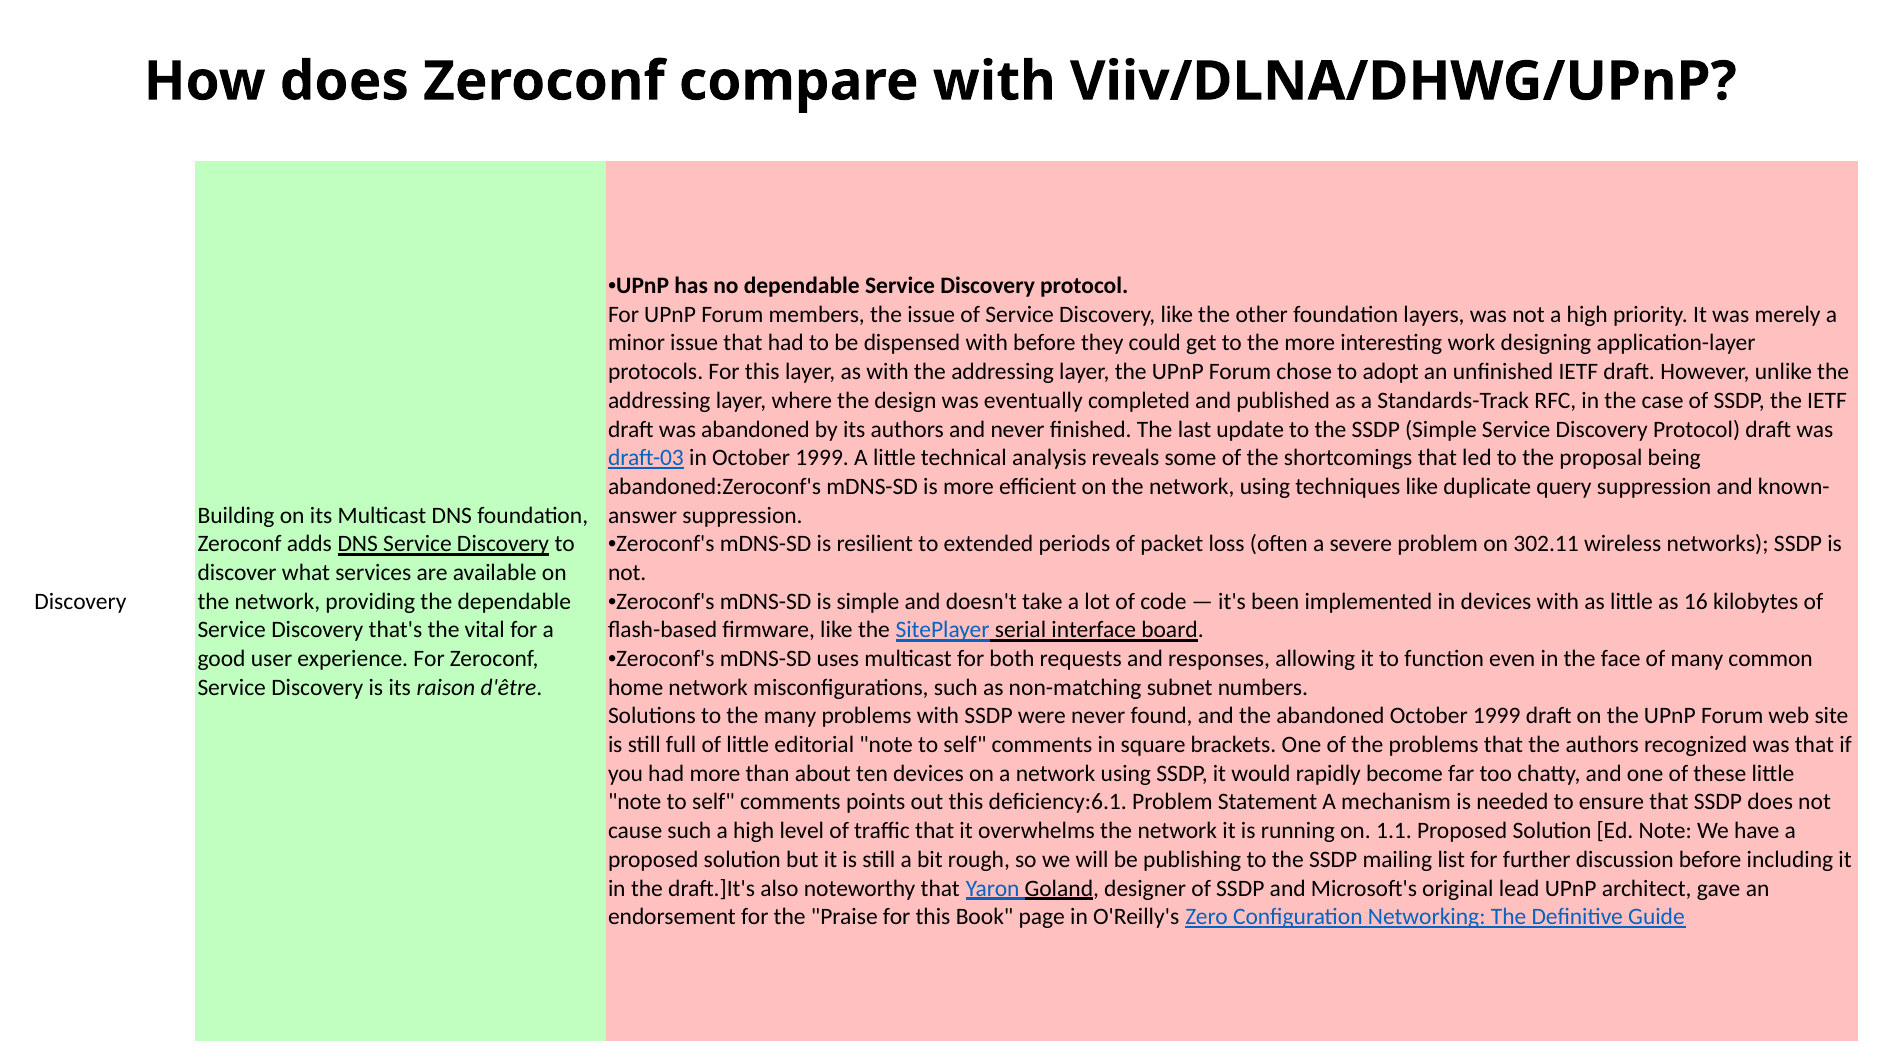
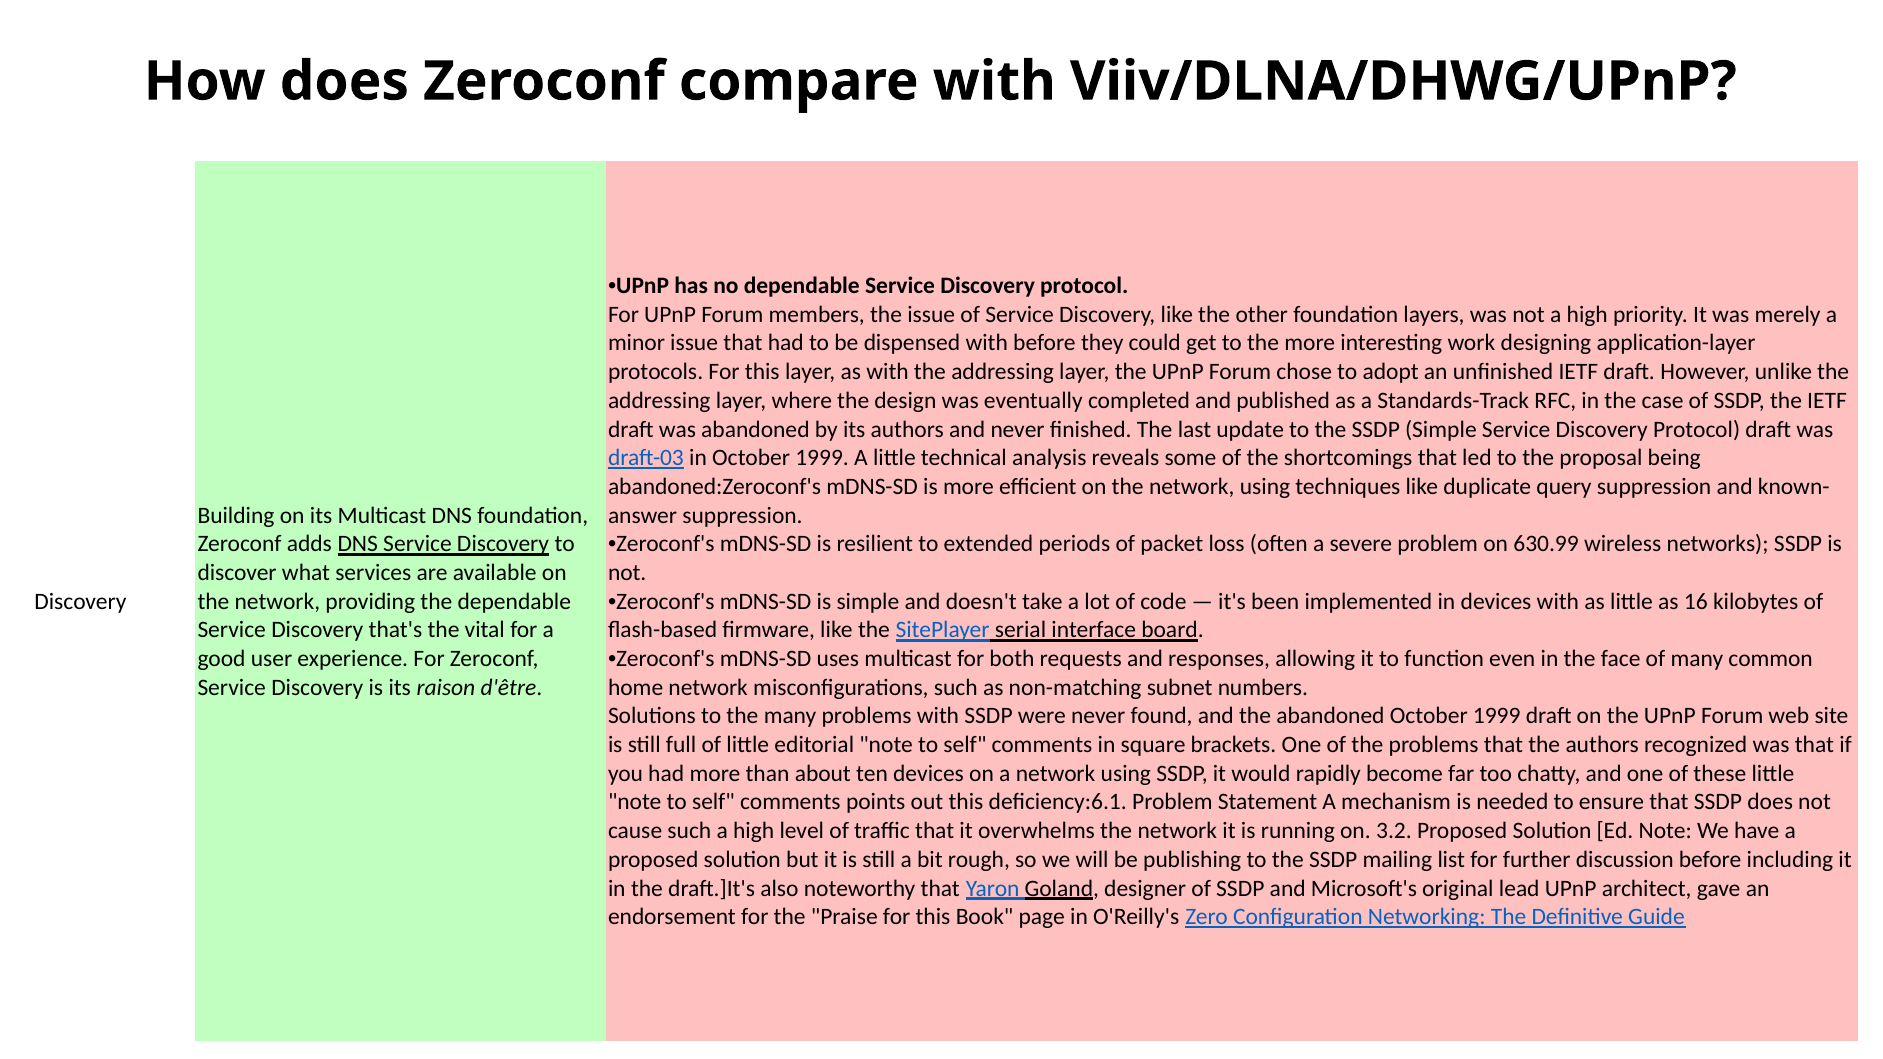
302.11: 302.11 -> 630.99
1.1: 1.1 -> 3.2
